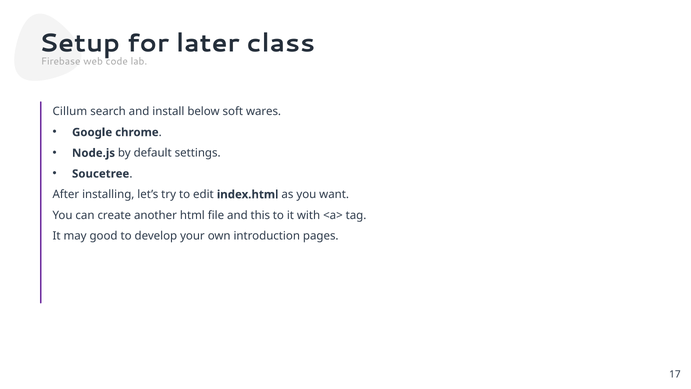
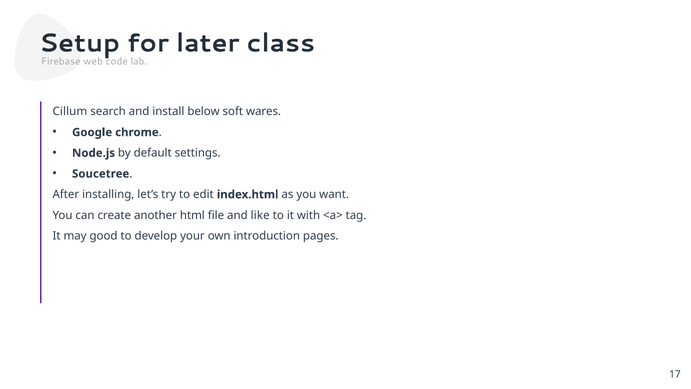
this: this -> like
